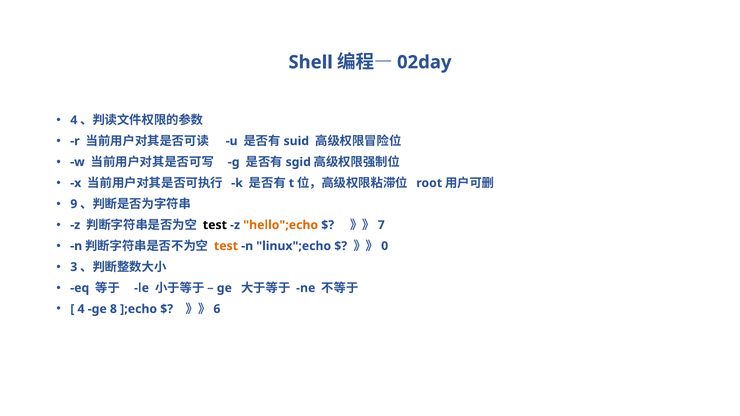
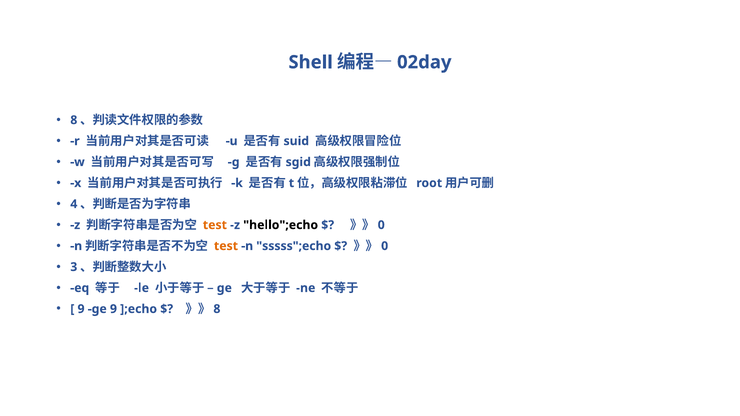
4 at (74, 120): 4 -> 8
9: 9 -> 4
test at (215, 225) colour: black -> orange
hello";echo colour: orange -> black
7 at (381, 225): 7 -> 0
linux";echo: linux";echo -> sssss";echo
4 at (81, 309): 4 -> 9
ge 8: 8 -> 9
6 at (217, 309): 6 -> 8
